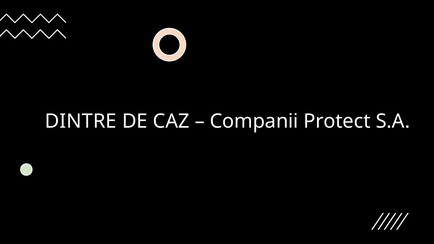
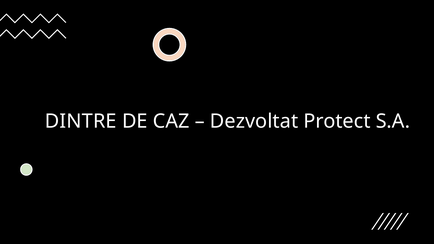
Companii: Companii -> Dezvoltat
